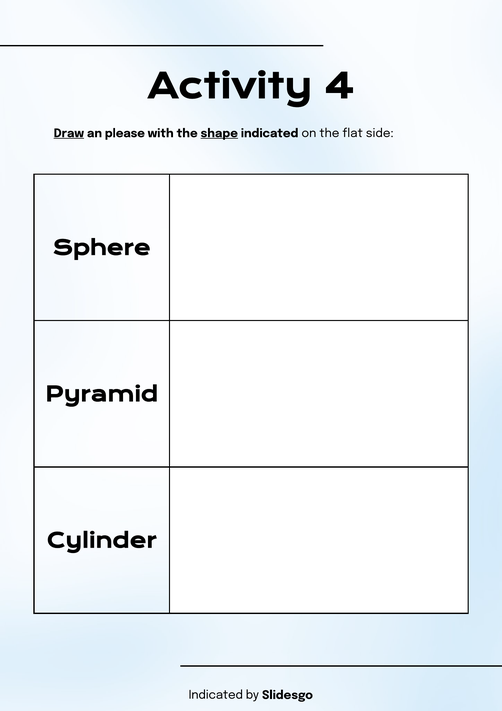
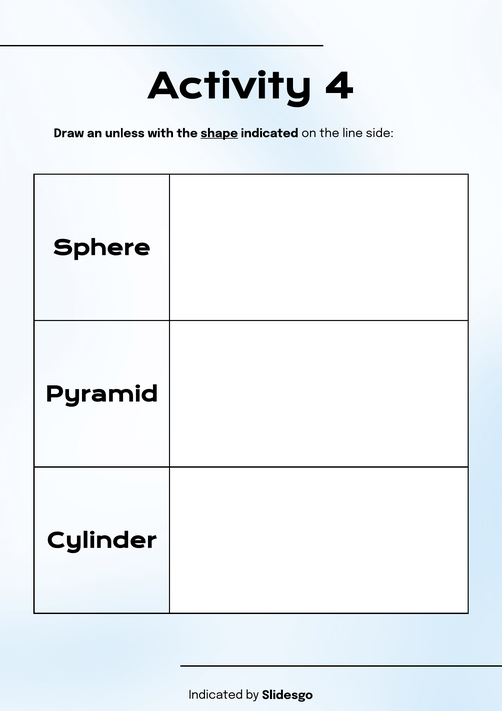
Draw underline: present -> none
please: please -> unless
flat: flat -> line
